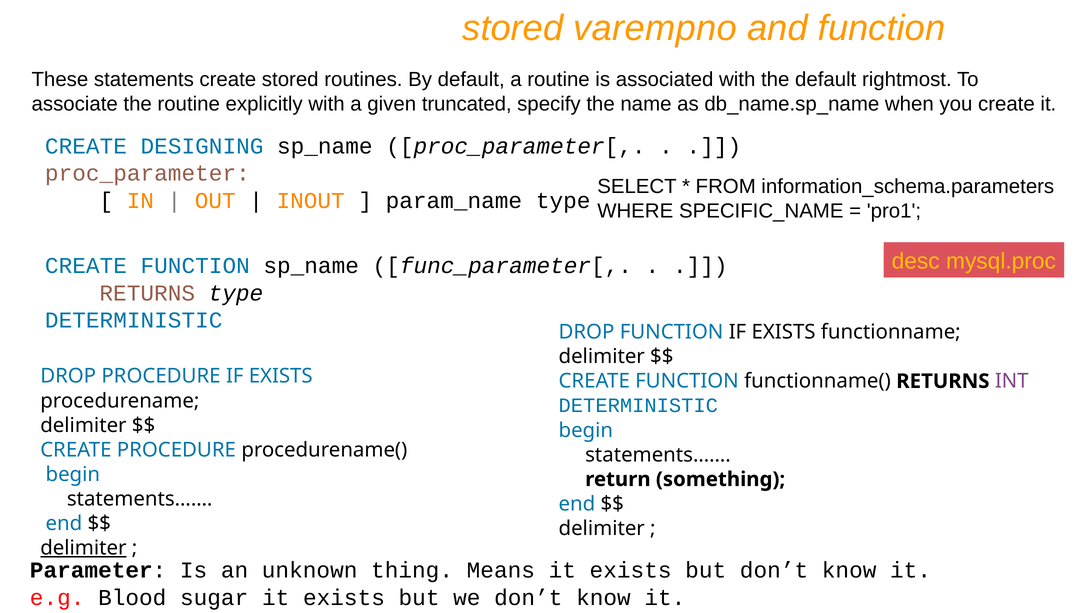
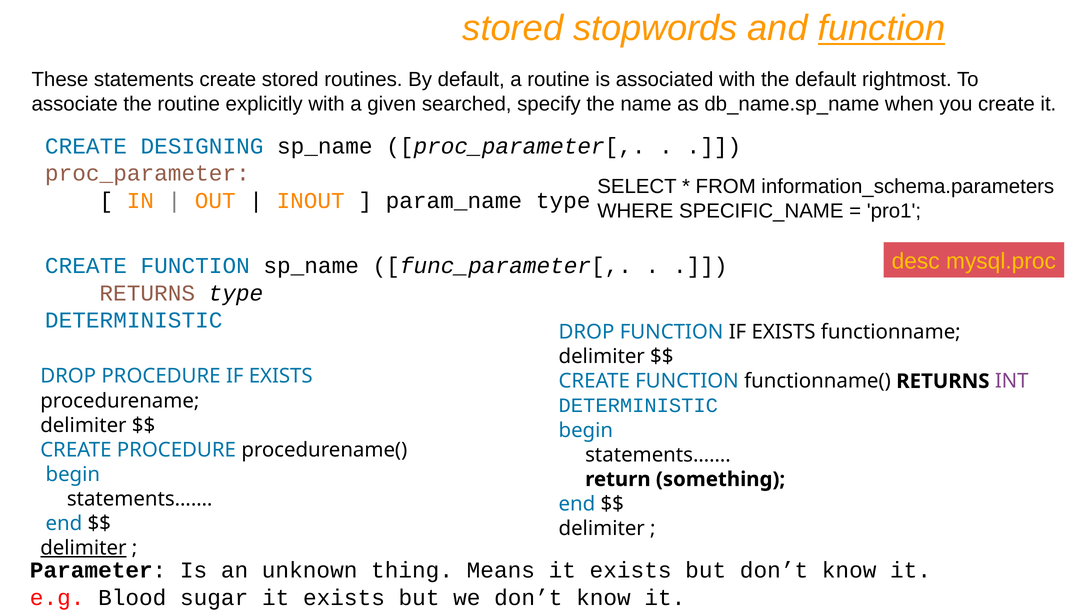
varempno: varempno -> stopwords
function at (882, 28) underline: none -> present
truncated: truncated -> searched
